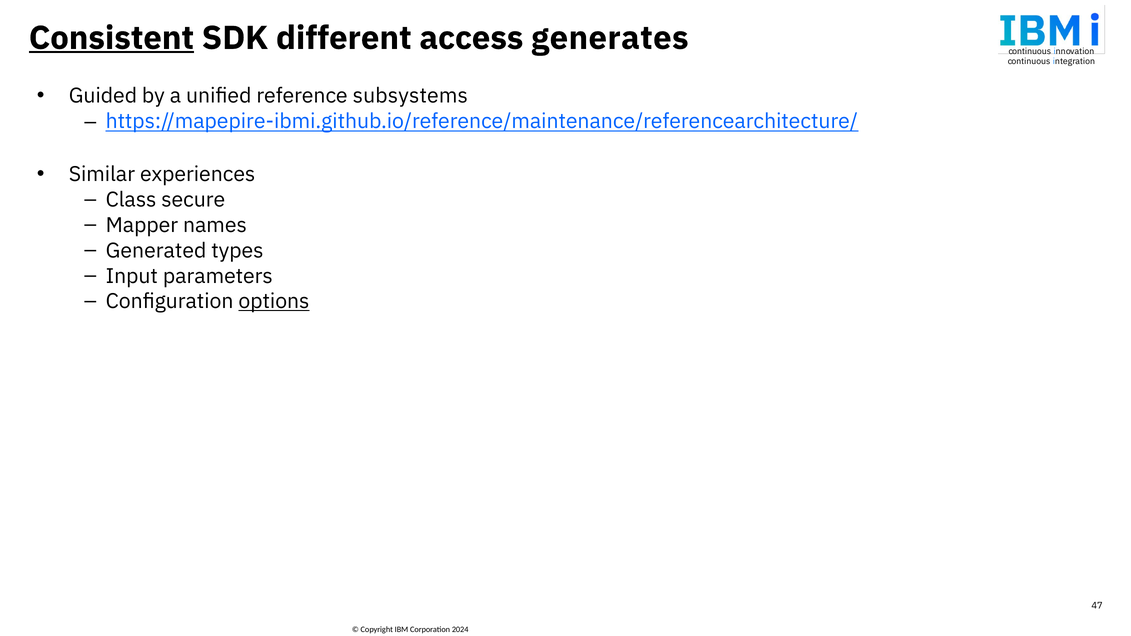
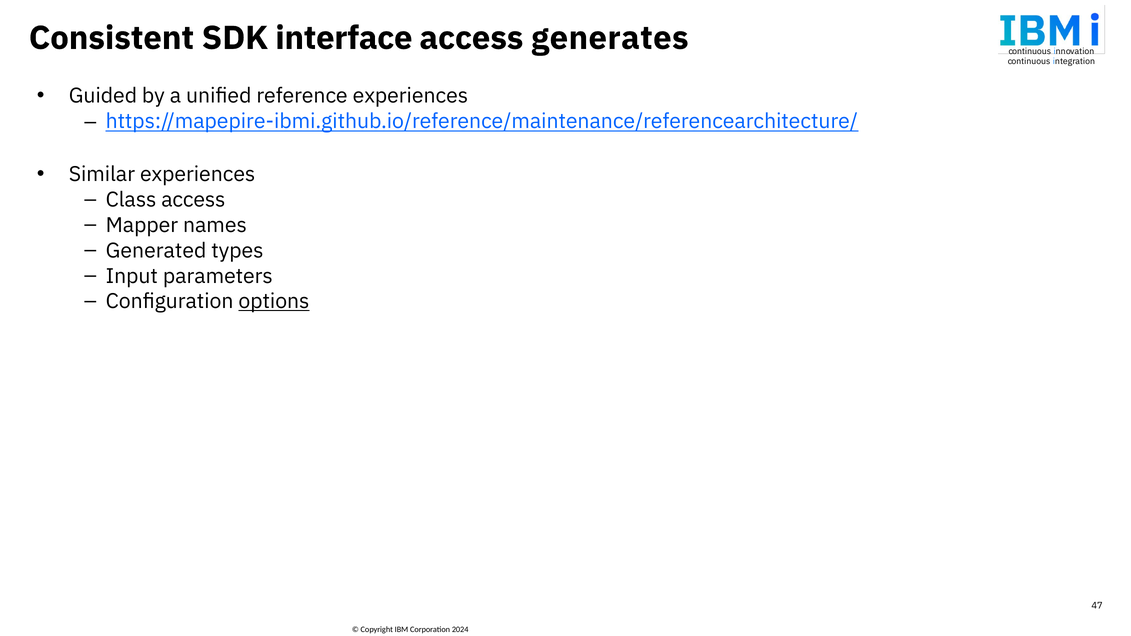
Consistent underline: present -> none
different: different -> interface
reference subsystems: subsystems -> experiences
Class secure: secure -> access
